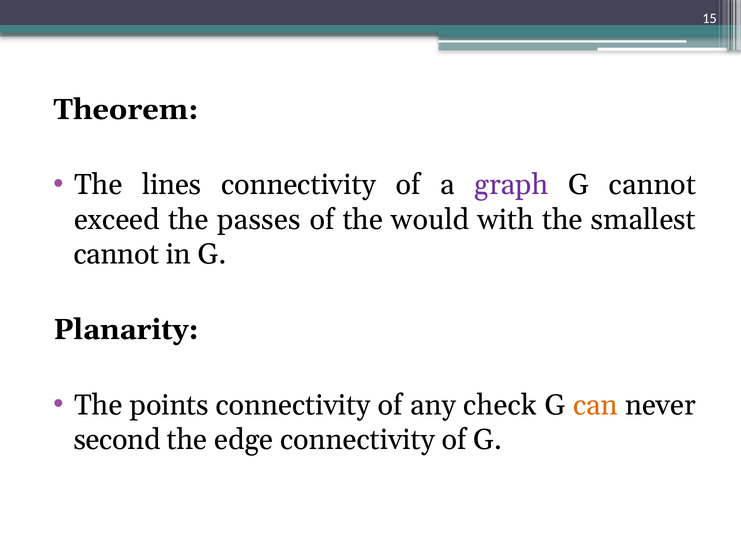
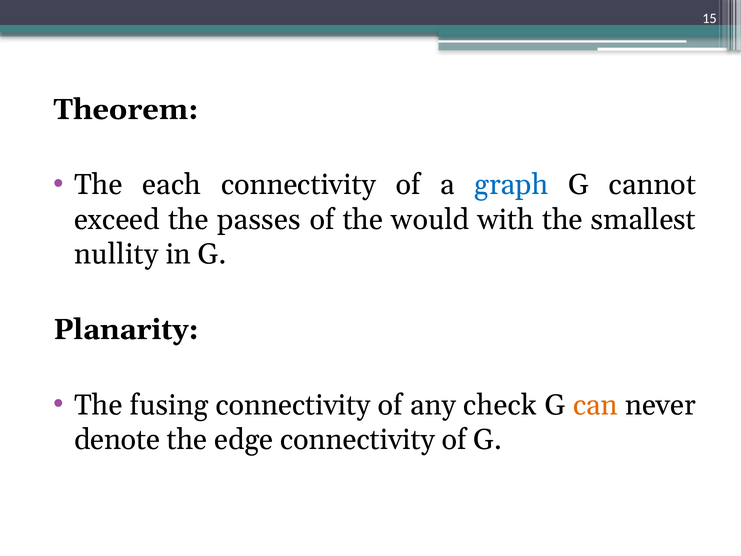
lines: lines -> each
graph colour: purple -> blue
cannot at (116, 254): cannot -> nullity
points: points -> fusing
second: second -> denote
